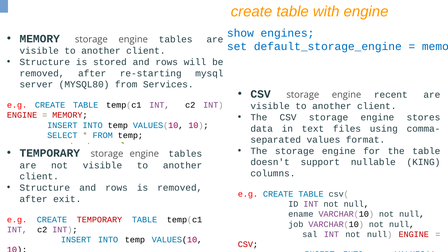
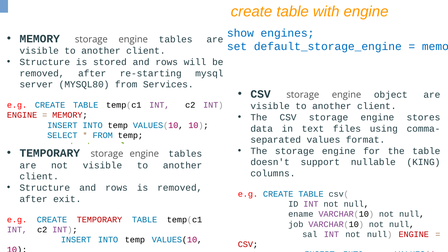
recent: recent -> object
